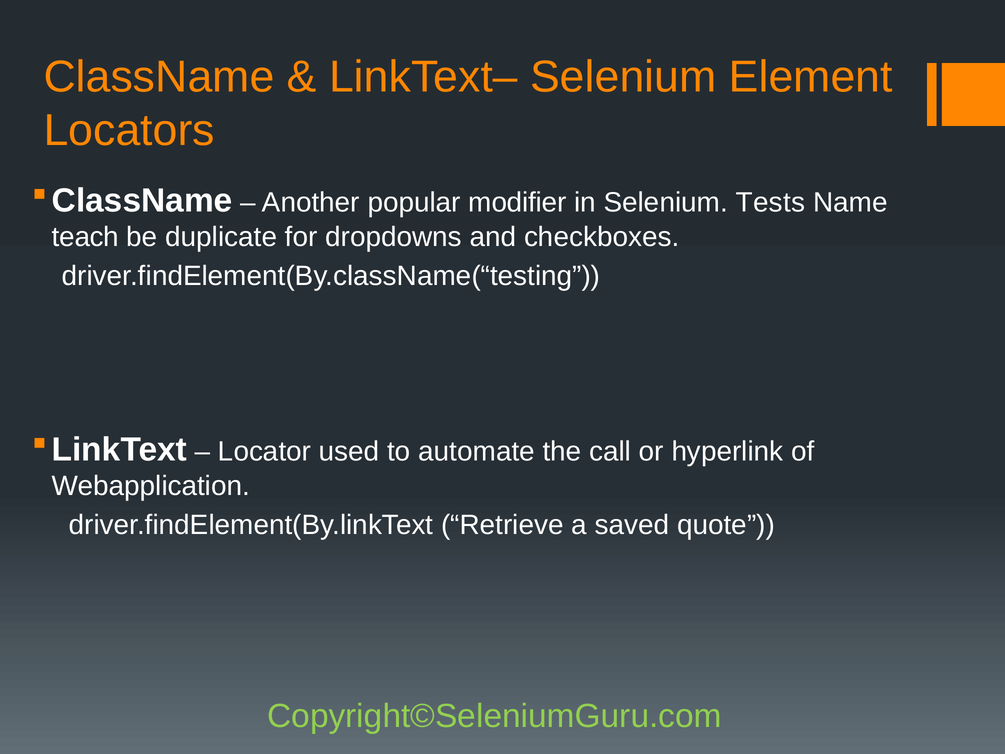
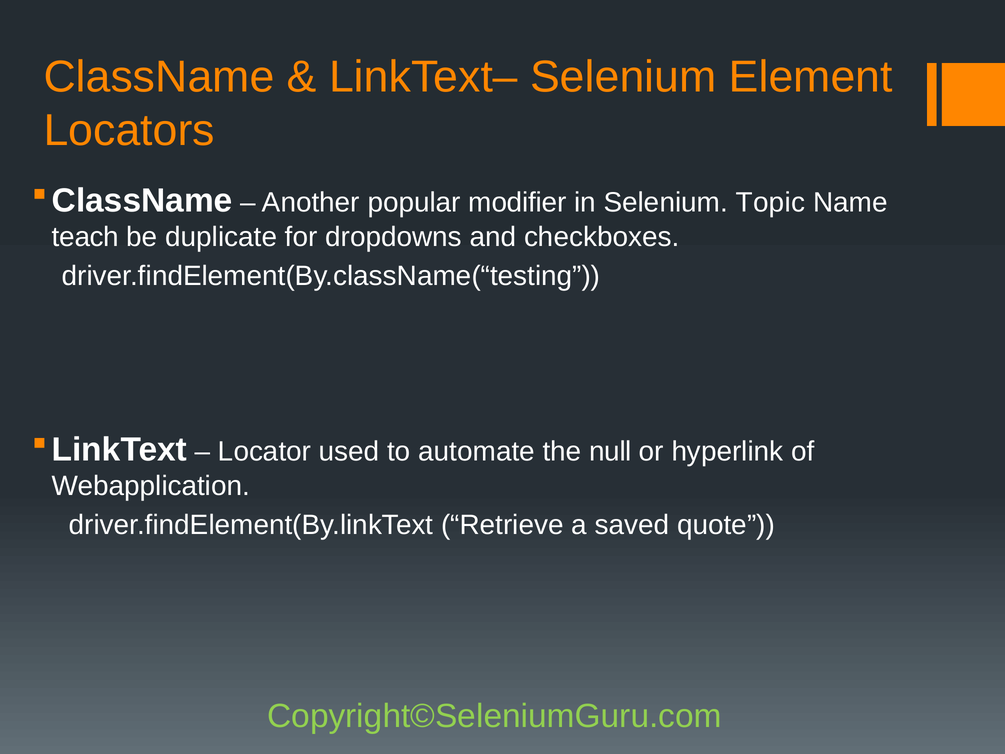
Tests: Tests -> Topic
call: call -> null
